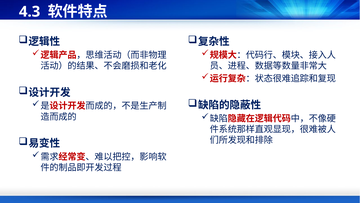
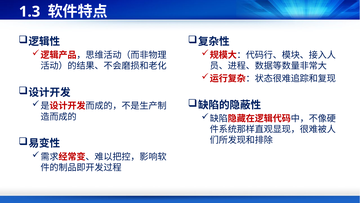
4.3: 4.3 -> 1.3
